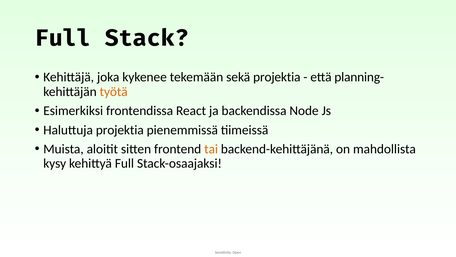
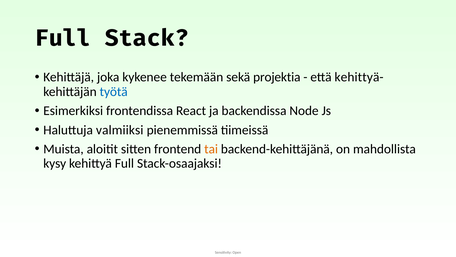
planning-: planning- -> kehittyä-
työtä colour: orange -> blue
Haluttuja projektia: projektia -> valmiiksi
